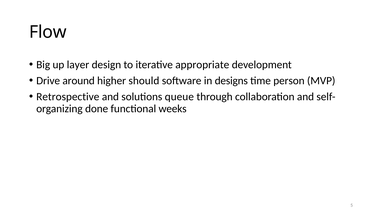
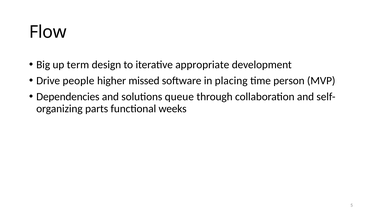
layer: layer -> term
around: around -> people
should: should -> missed
designs: designs -> placing
Retrospective: Retrospective -> Dependencies
done: done -> parts
